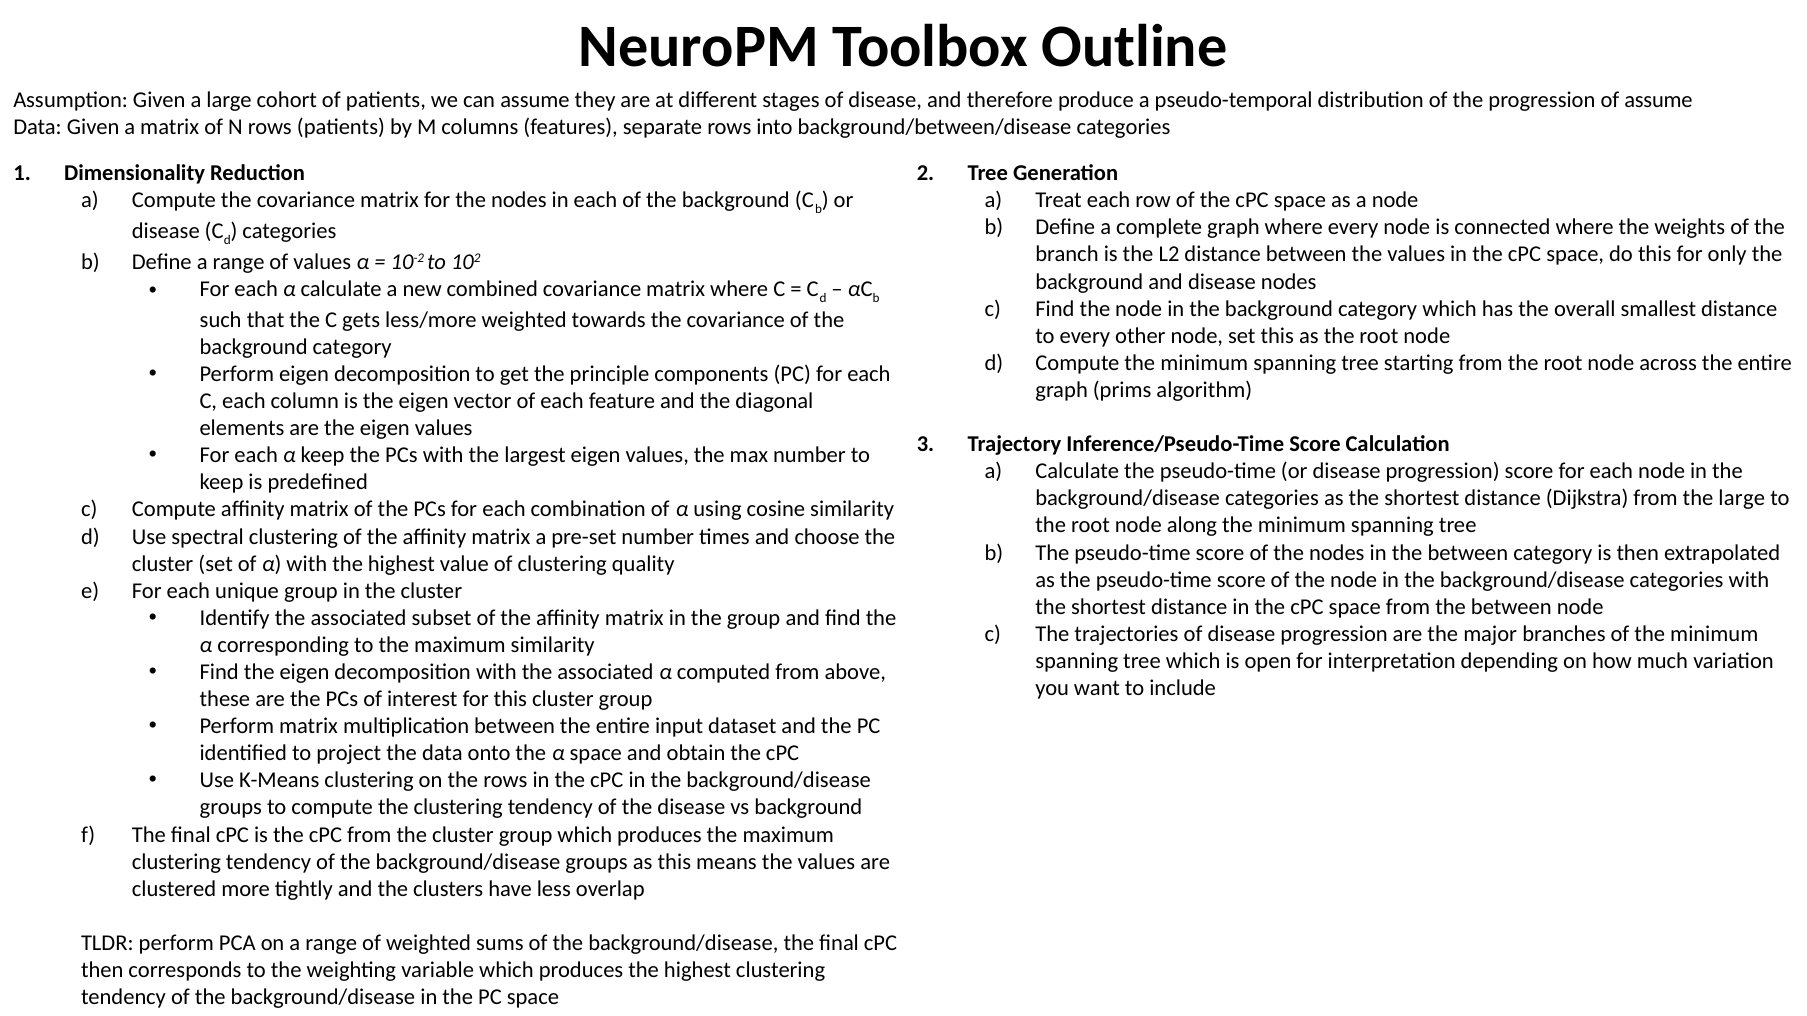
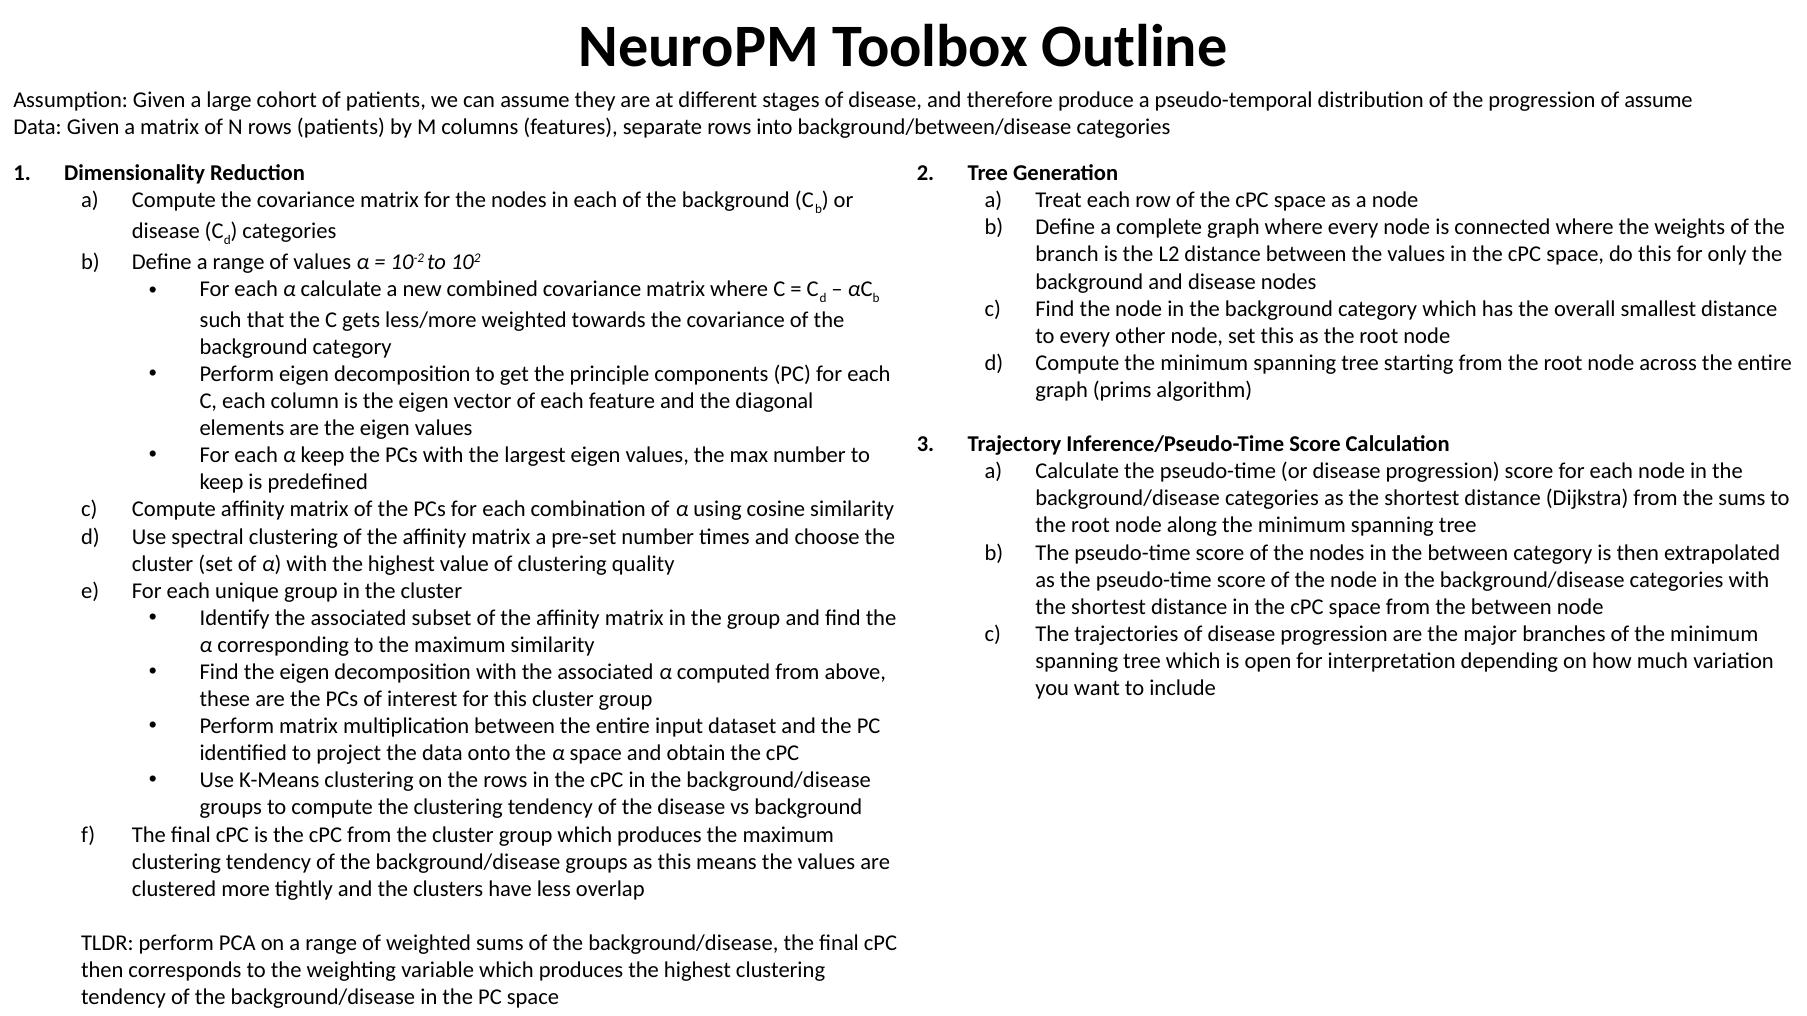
the large: large -> sums
